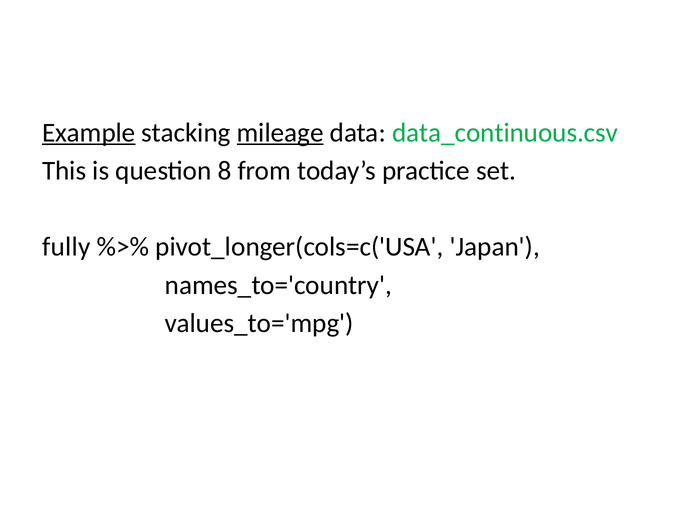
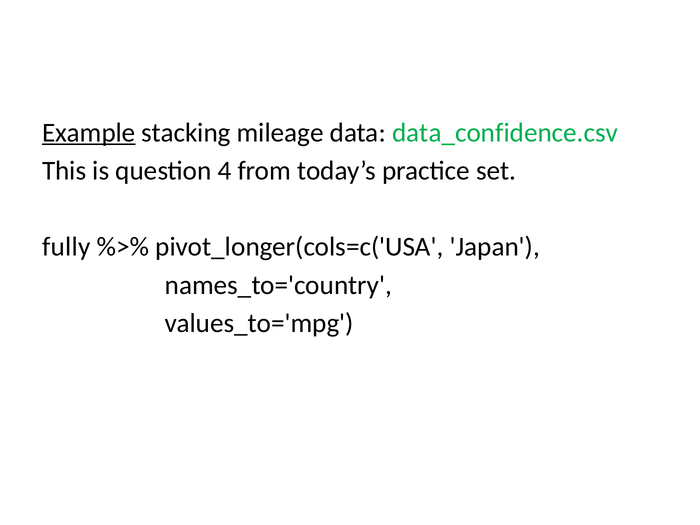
mileage underline: present -> none
data_continuous.csv: data_continuous.csv -> data_confidence.csv
8: 8 -> 4
